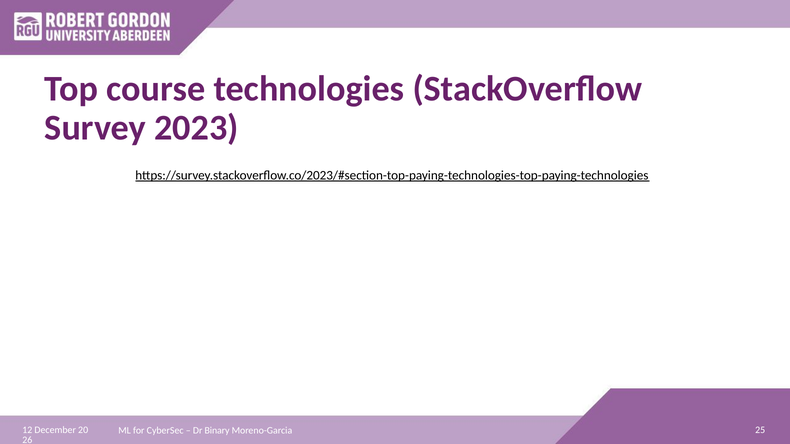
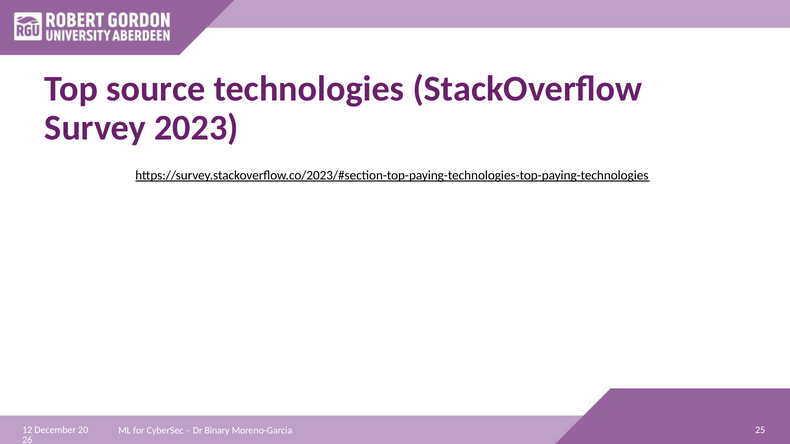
course: course -> source
